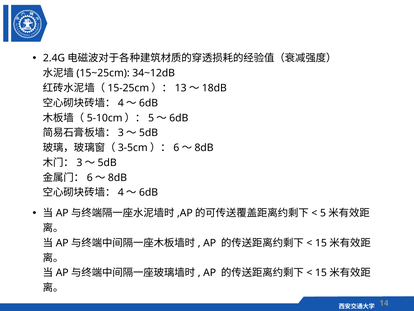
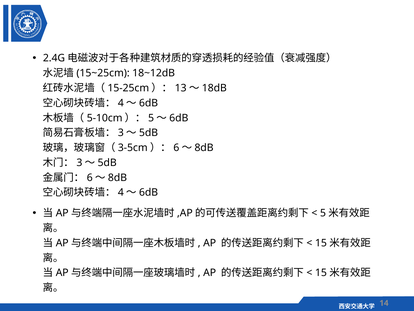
34~12dB: 34~12dB -> 18~12dB
